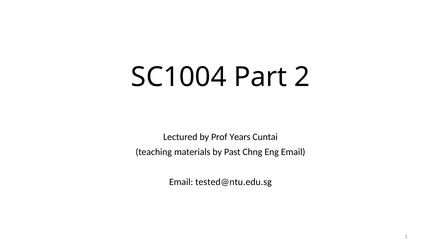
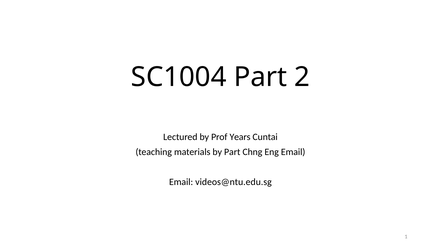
by Past: Past -> Part
tested@ntu.edu.sg: tested@ntu.edu.sg -> videos@ntu.edu.sg
